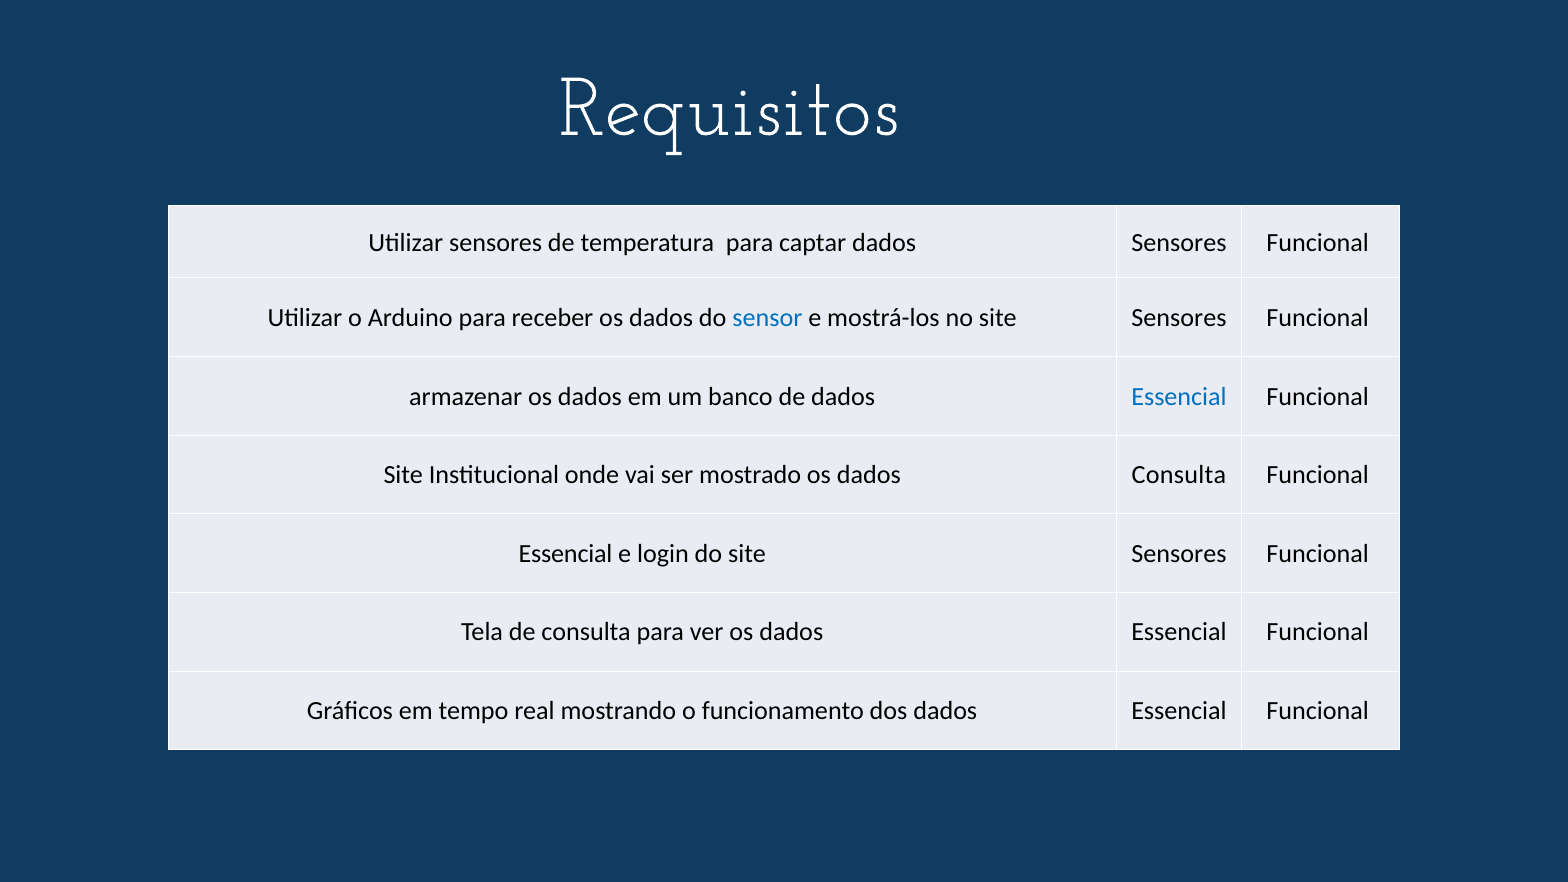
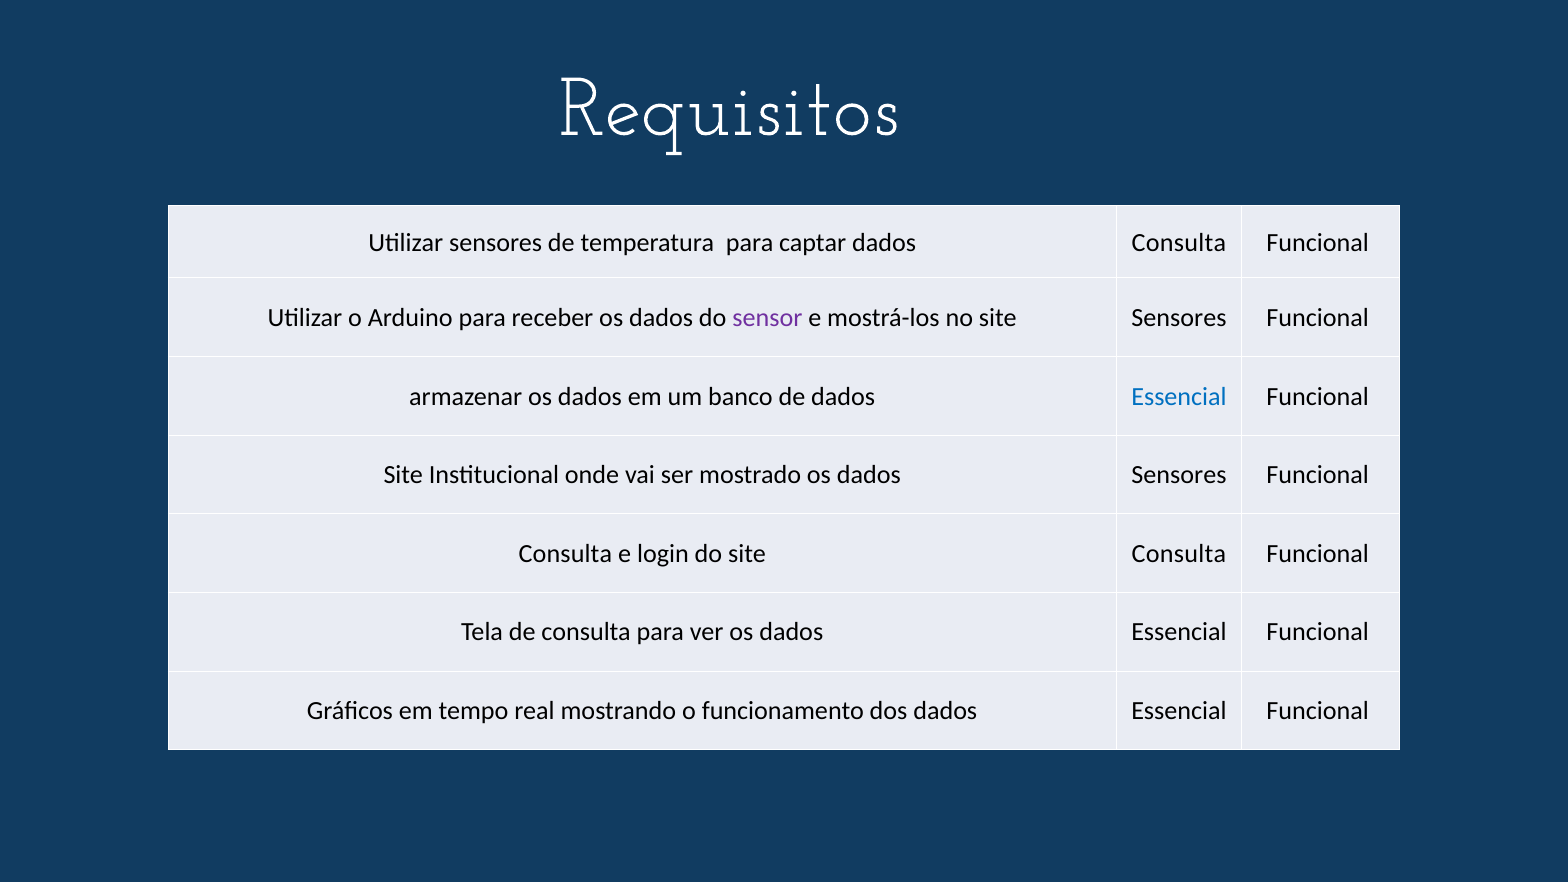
dados Sensores: Sensores -> Consulta
sensor colour: blue -> purple
dados Consulta: Consulta -> Sensores
Essencial at (566, 554): Essencial -> Consulta
do site Sensores: Sensores -> Consulta
